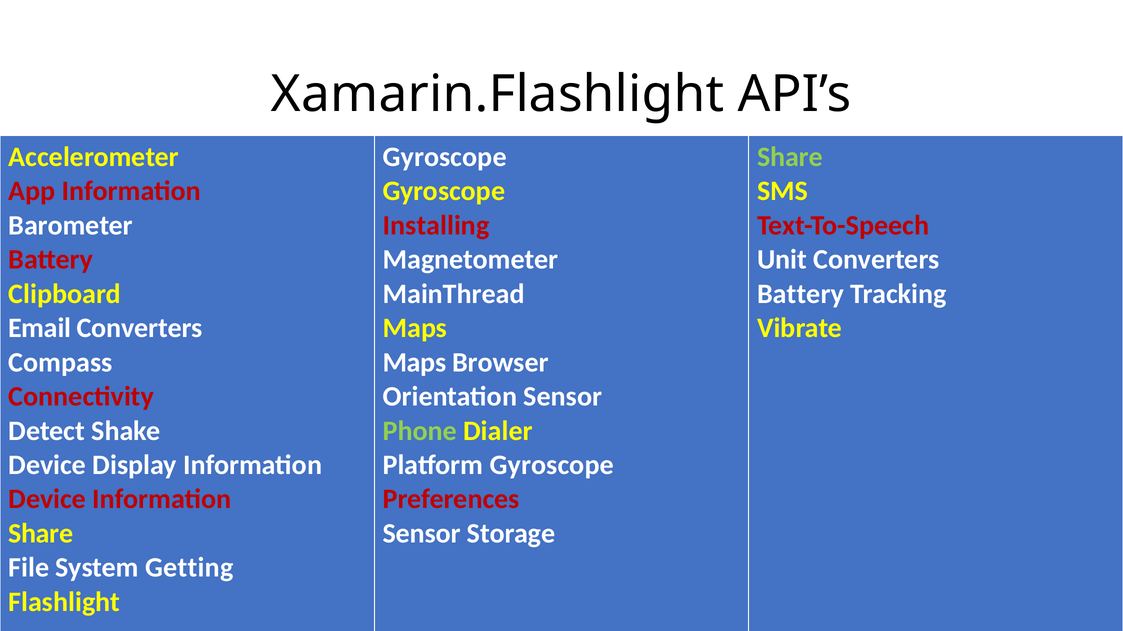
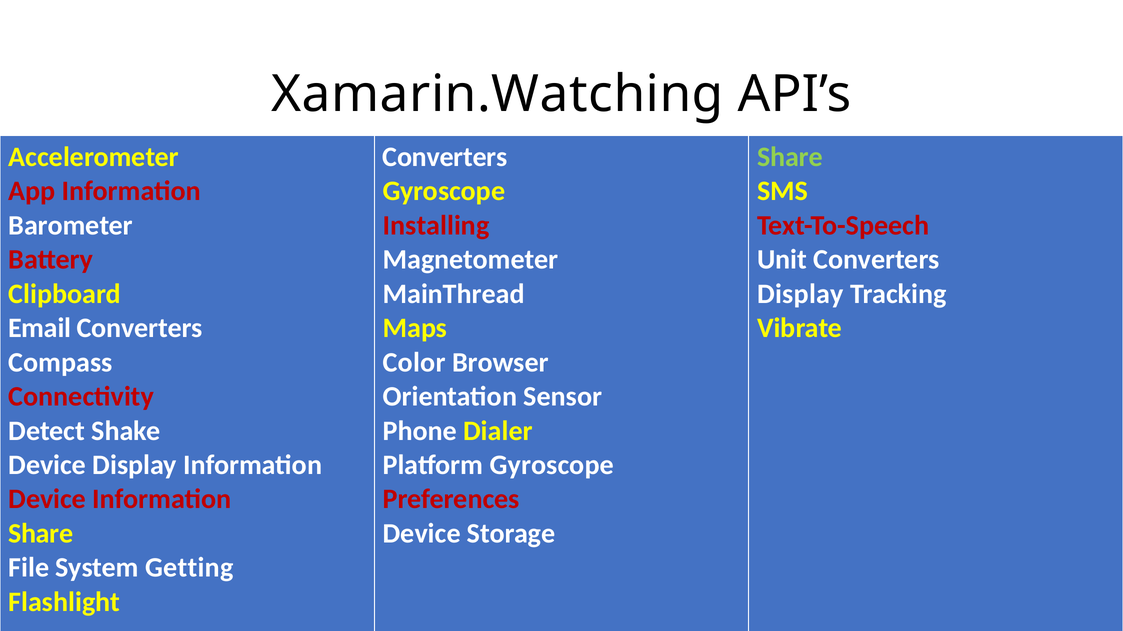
Xamarin.Flashlight: Xamarin.Flashlight -> Xamarin.Watching
Gyroscope at (445, 157): Gyroscope -> Converters
Battery at (801, 294): Battery -> Display
Maps at (414, 363): Maps -> Color
Phone colour: light green -> white
Sensor at (422, 534): Sensor -> Device
